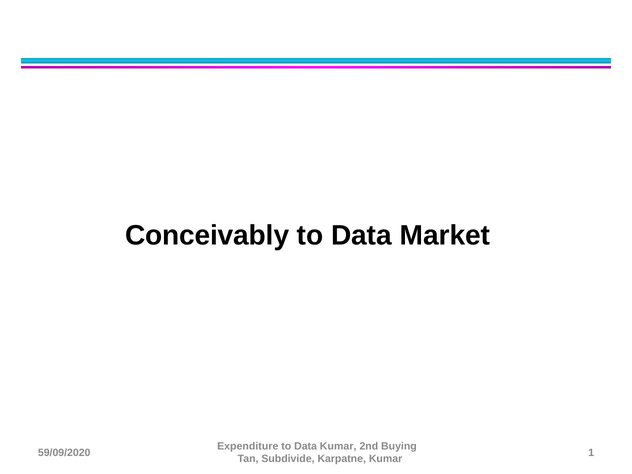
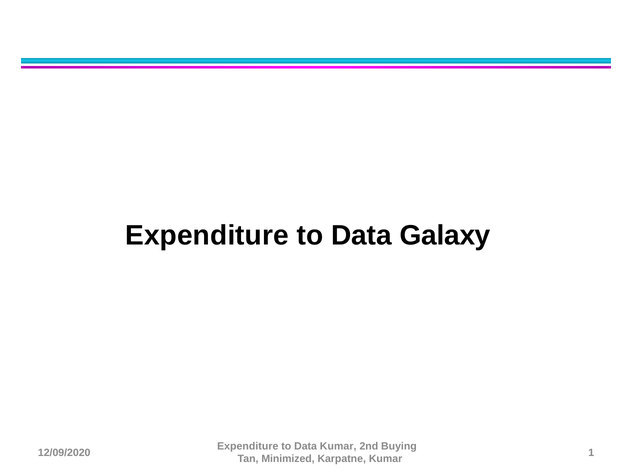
Conceivably at (207, 235): Conceivably -> Expenditure
Market: Market -> Galaxy
59/09/2020: 59/09/2020 -> 12/09/2020
Subdivide: Subdivide -> Minimized
